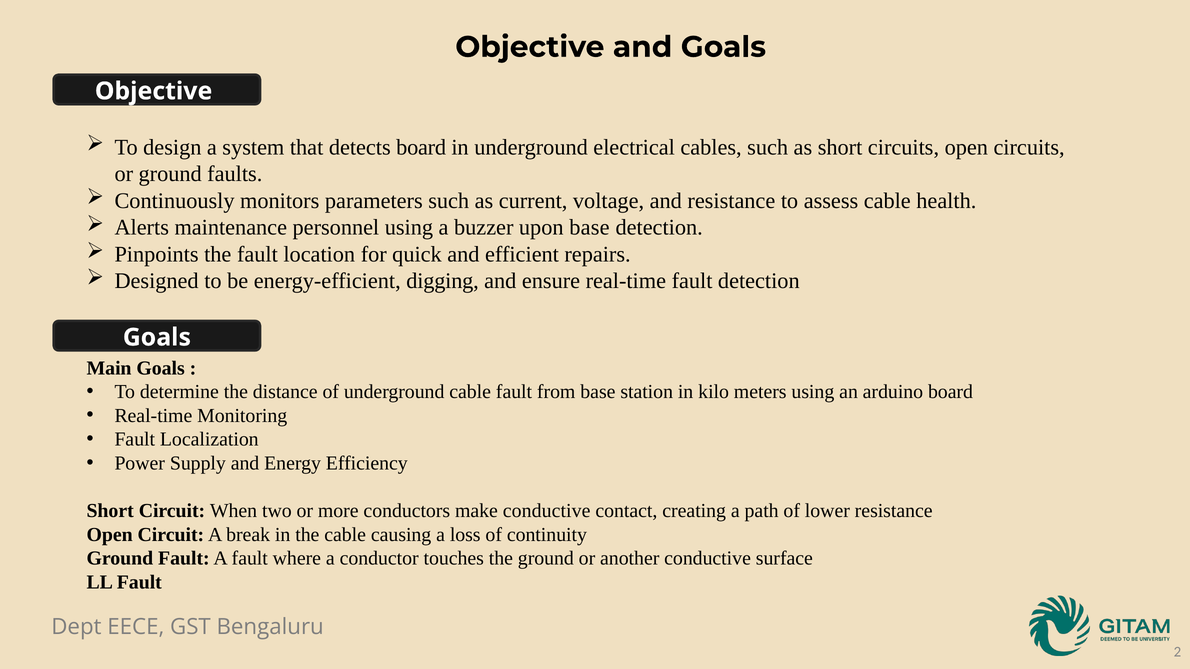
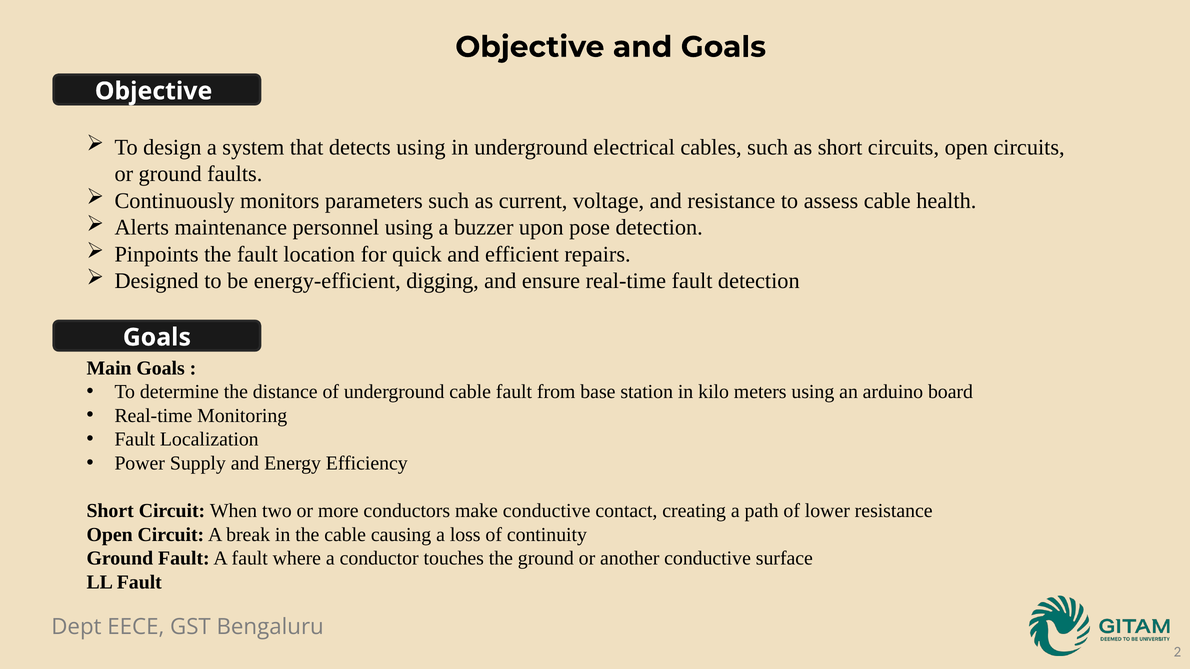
detects board: board -> using
upon base: base -> pose
